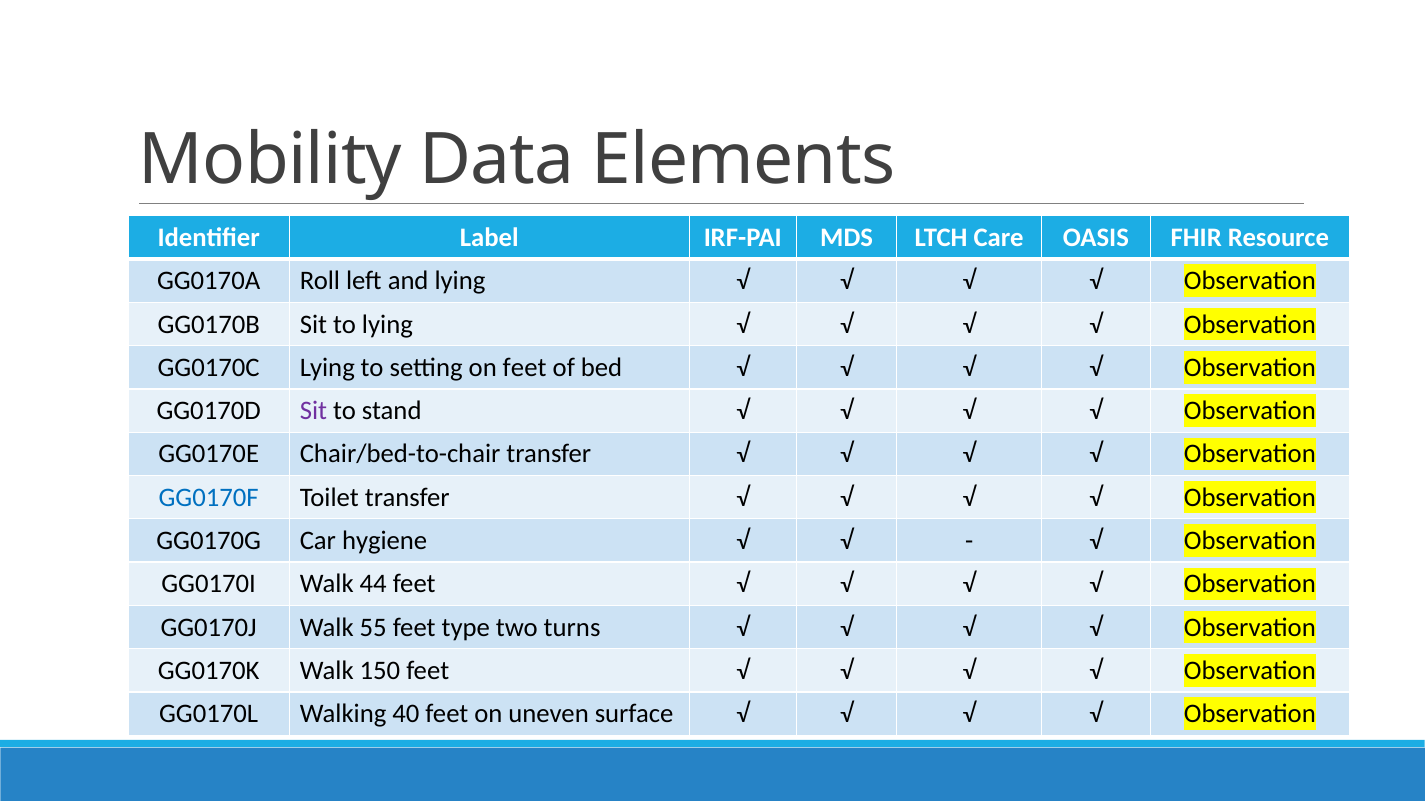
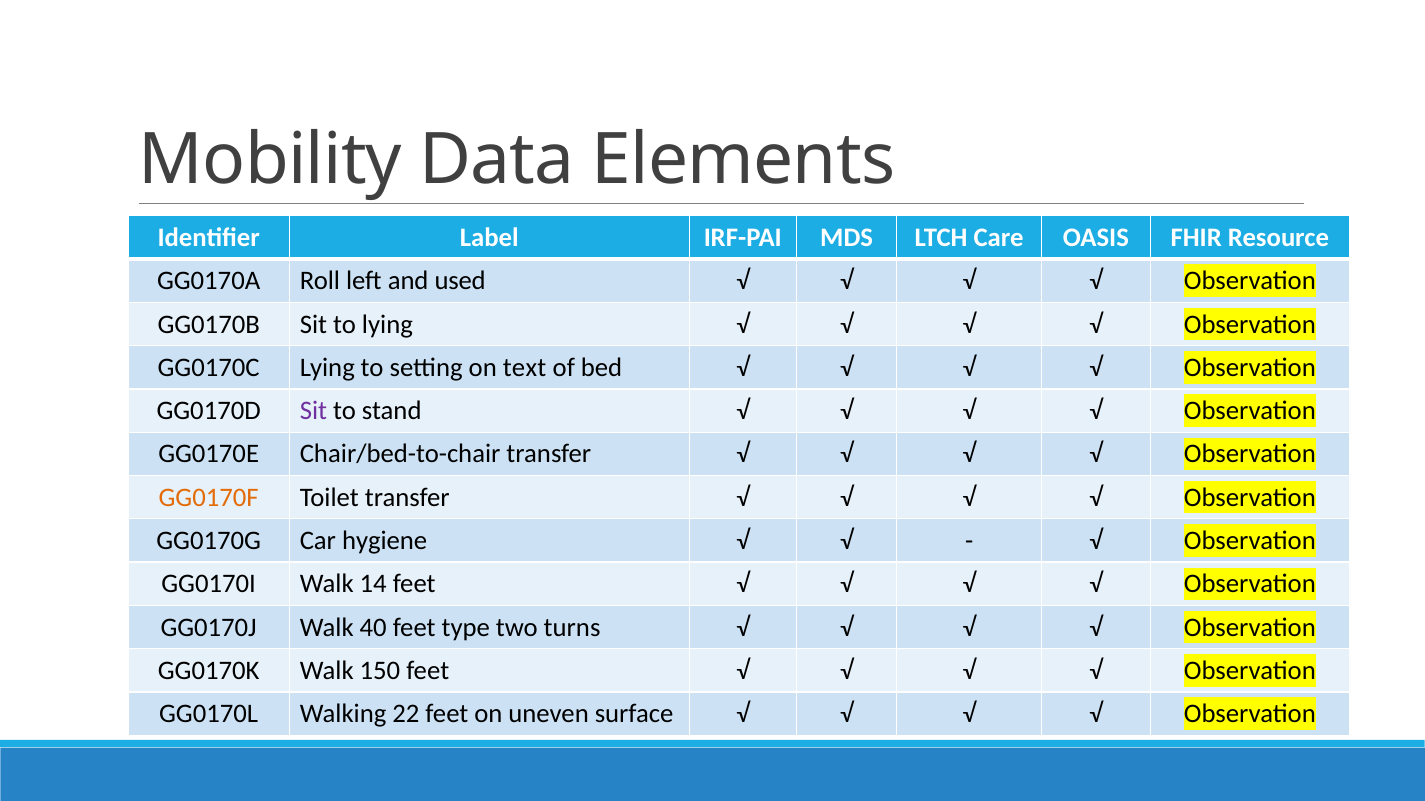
and lying: lying -> used
on feet: feet -> text
GG0170F colour: blue -> orange
44: 44 -> 14
55: 55 -> 40
40: 40 -> 22
